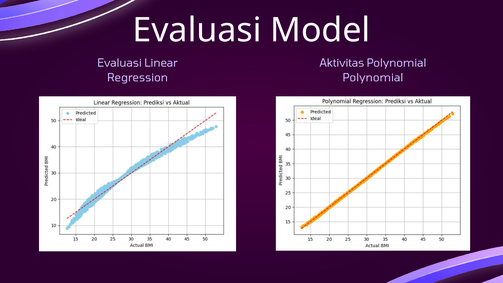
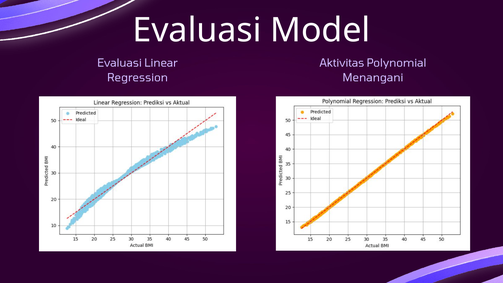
Polynomial at (373, 78): Polynomial -> Menangani
